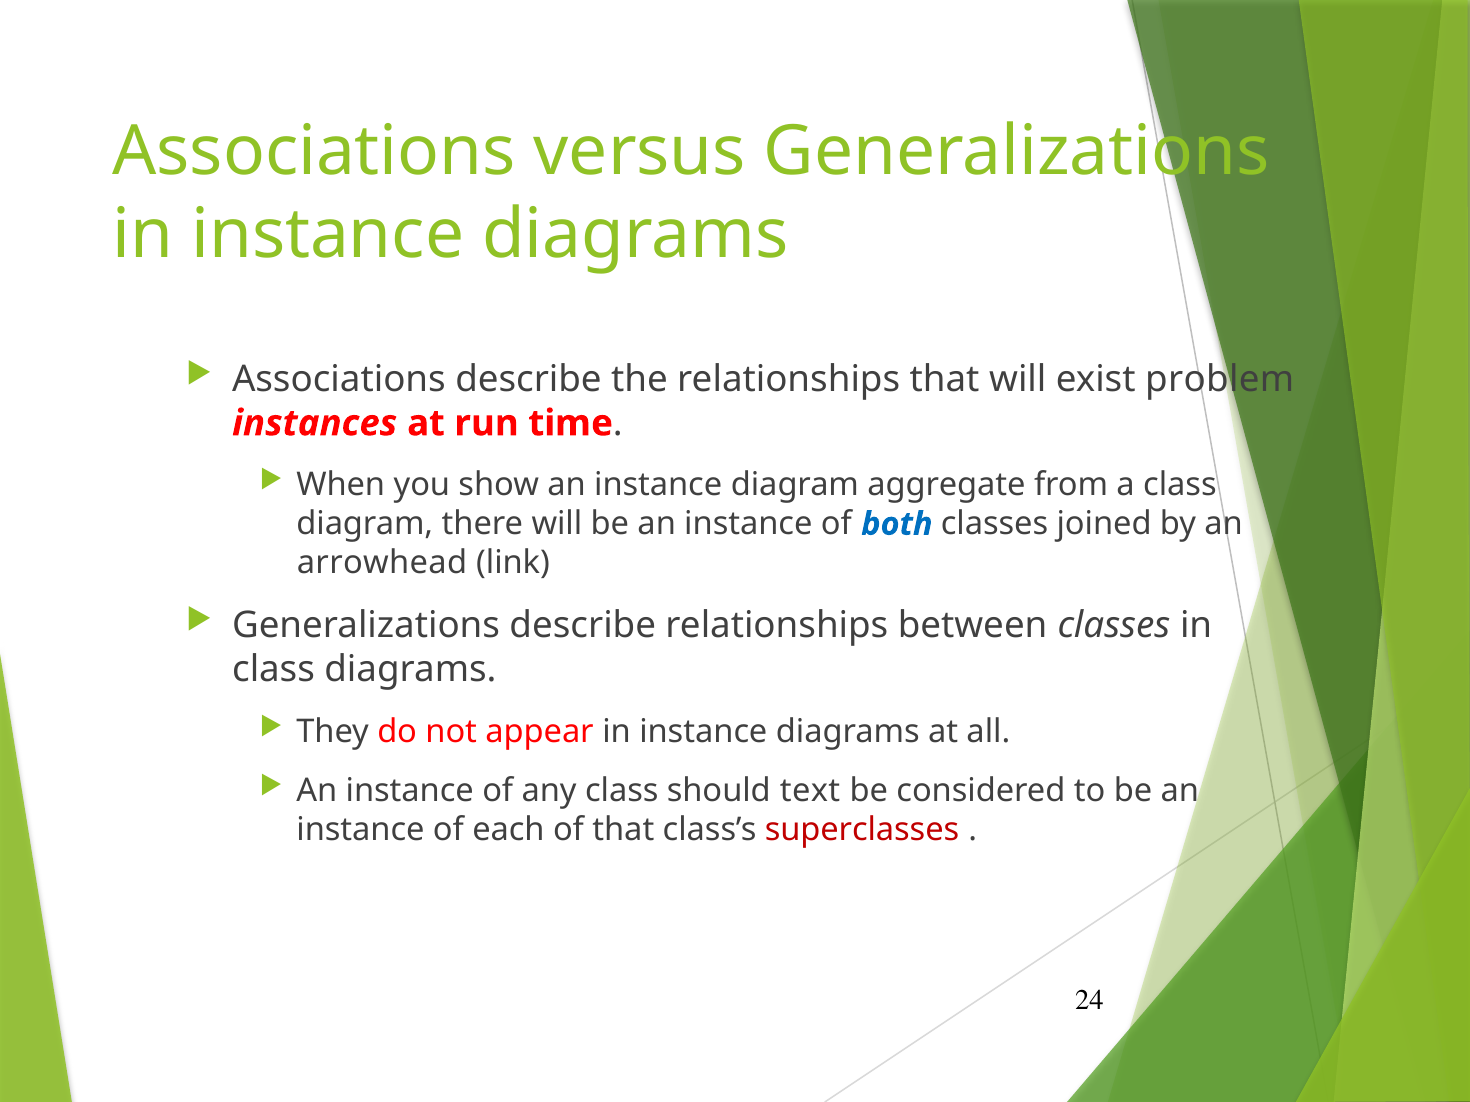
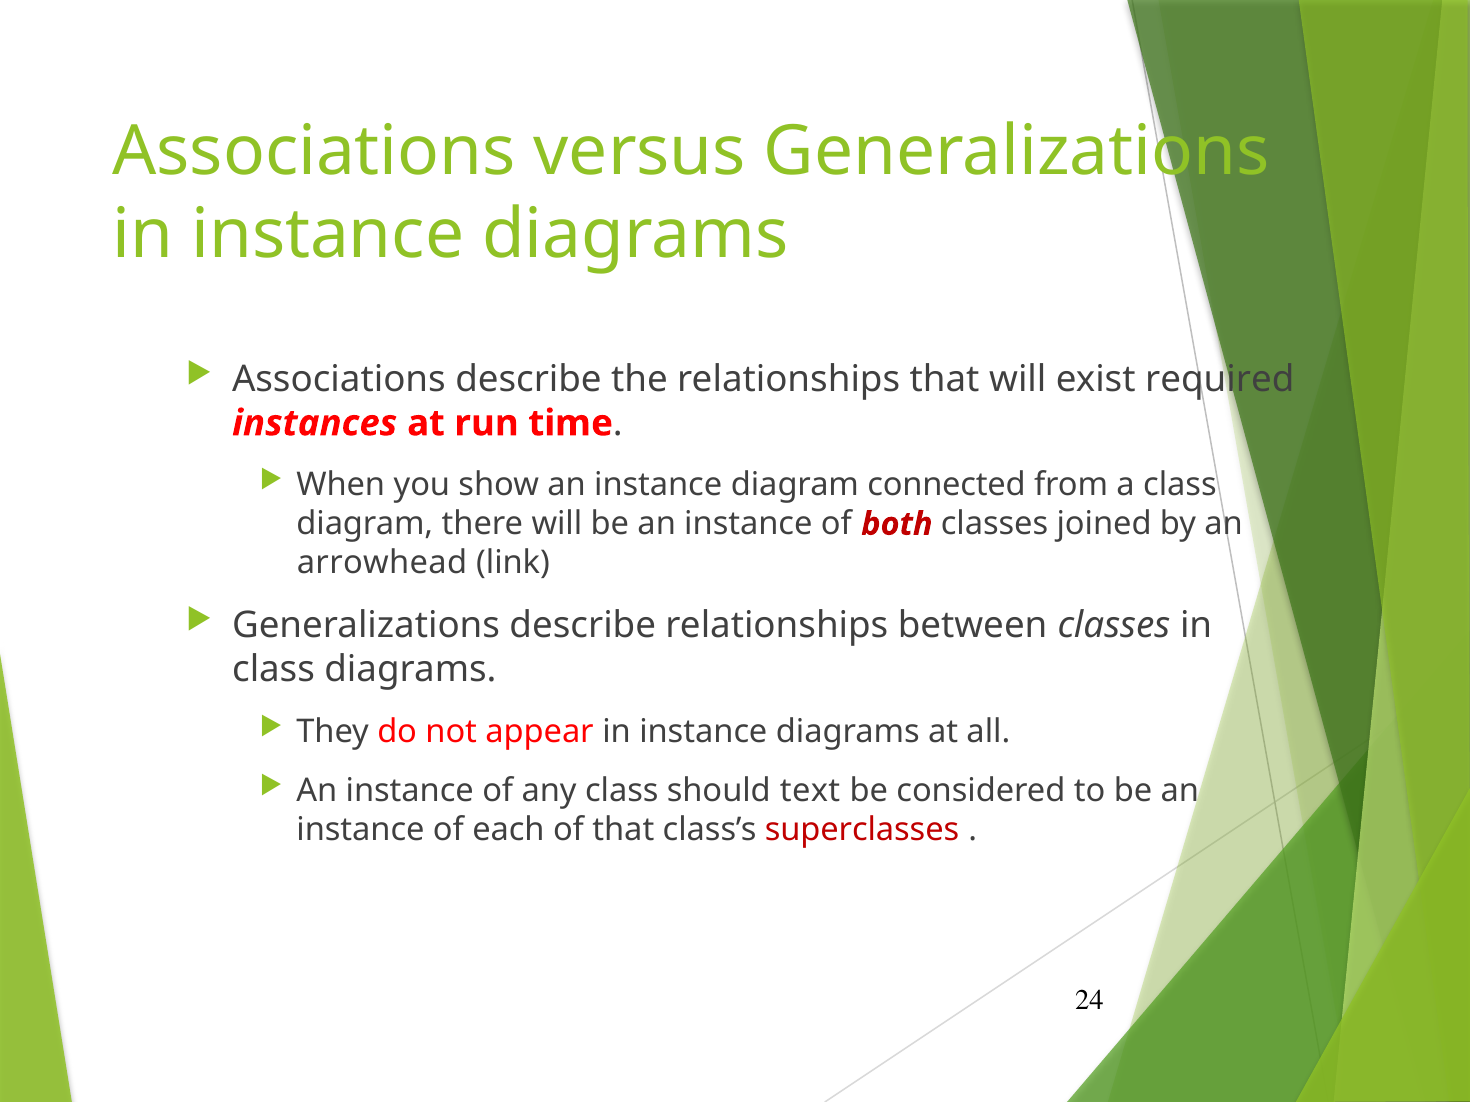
problem: problem -> required
aggregate: aggregate -> connected
both colour: blue -> red
